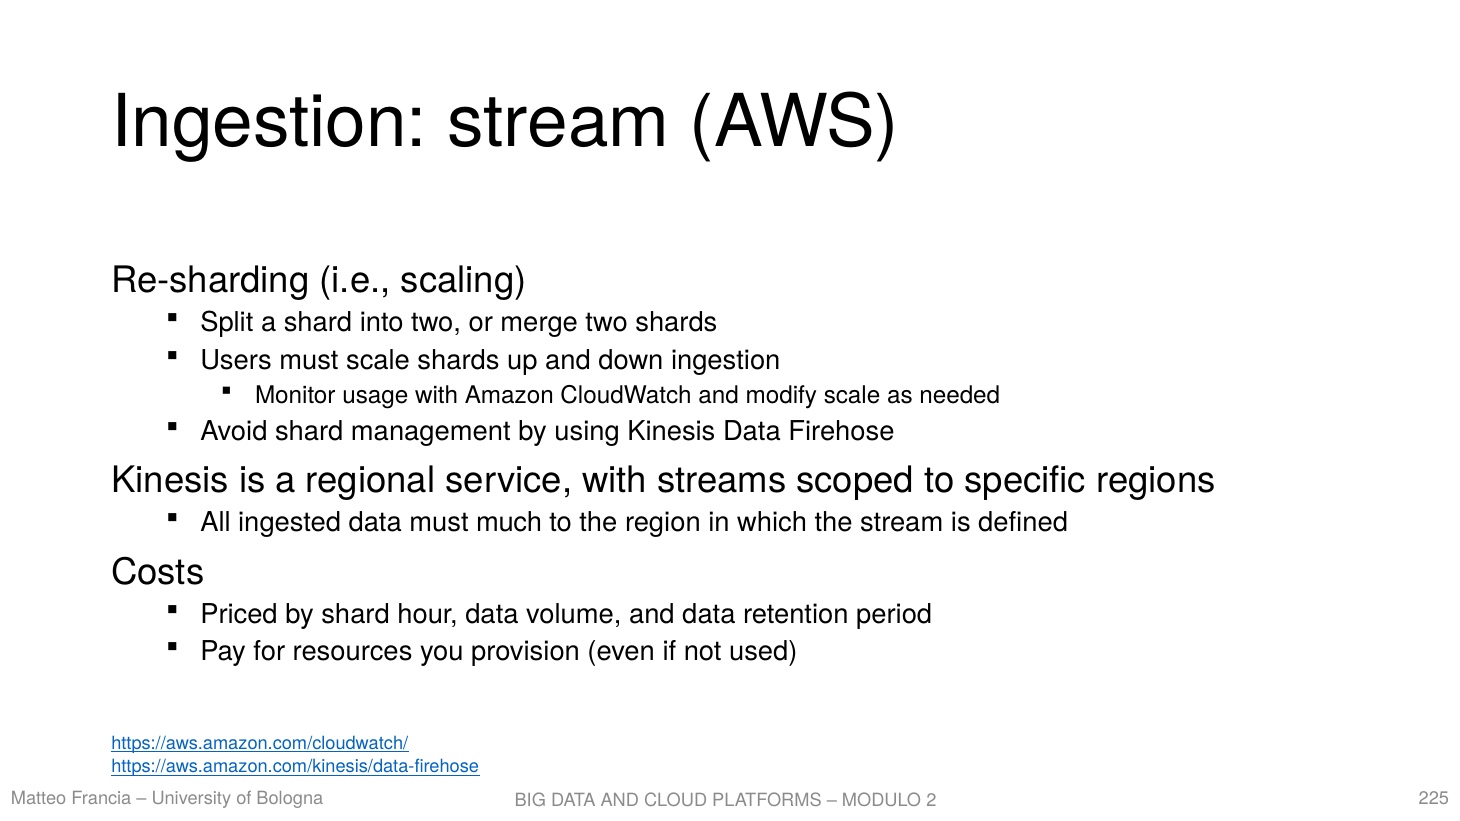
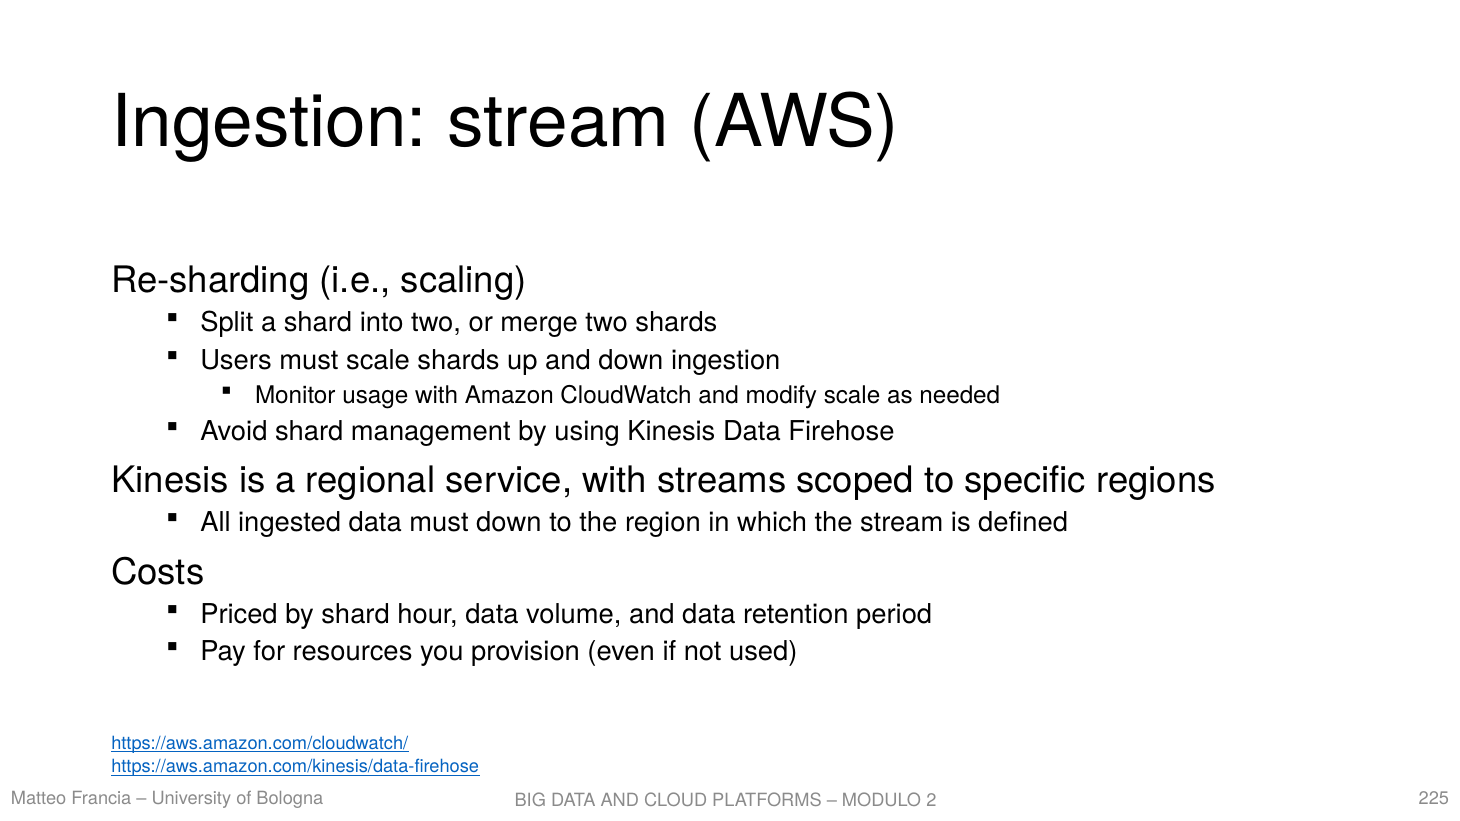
must much: much -> down
